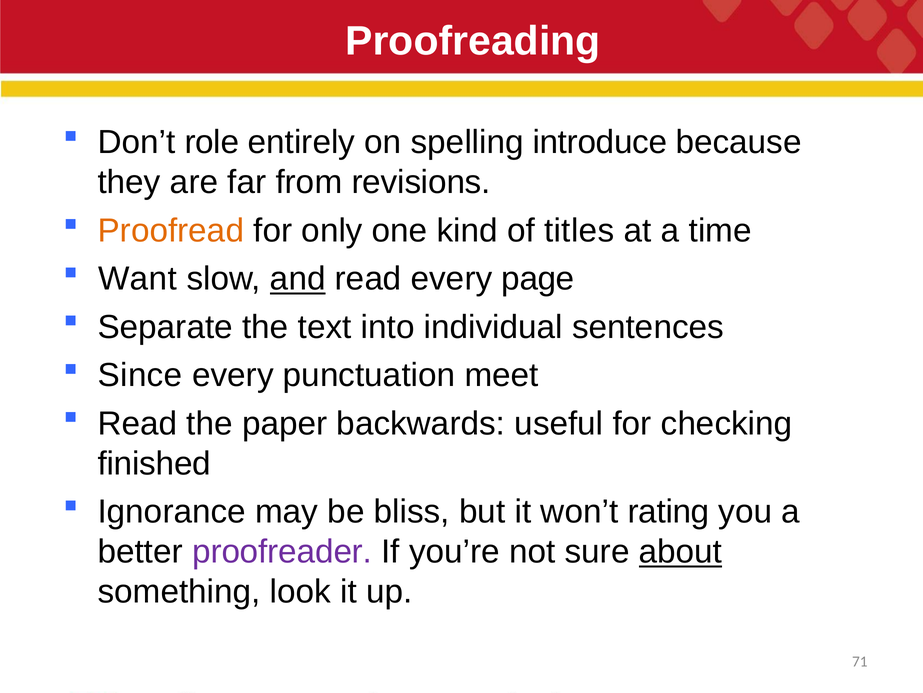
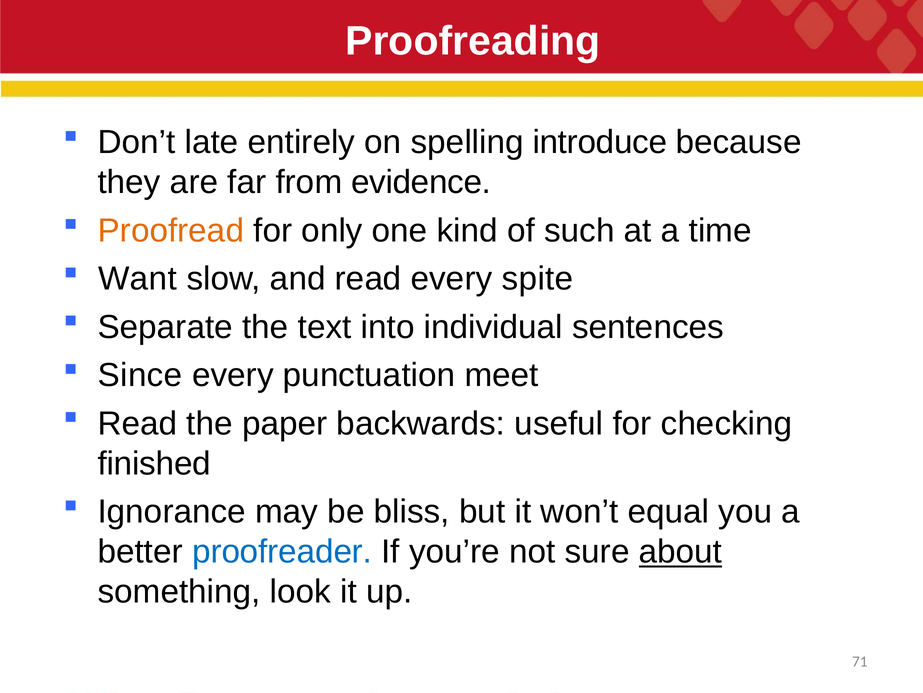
role: role -> late
revisions: revisions -> evidence
titles: titles -> such
and underline: present -> none
page: page -> spite
rating: rating -> equal
proofreader colour: purple -> blue
